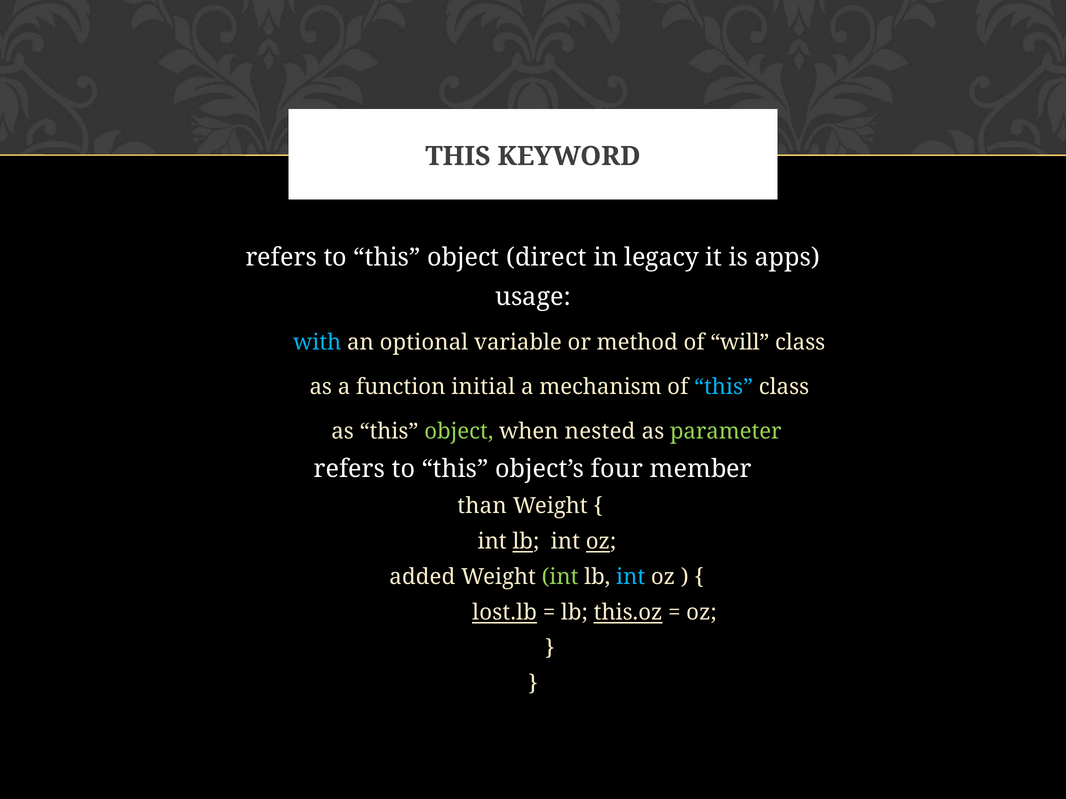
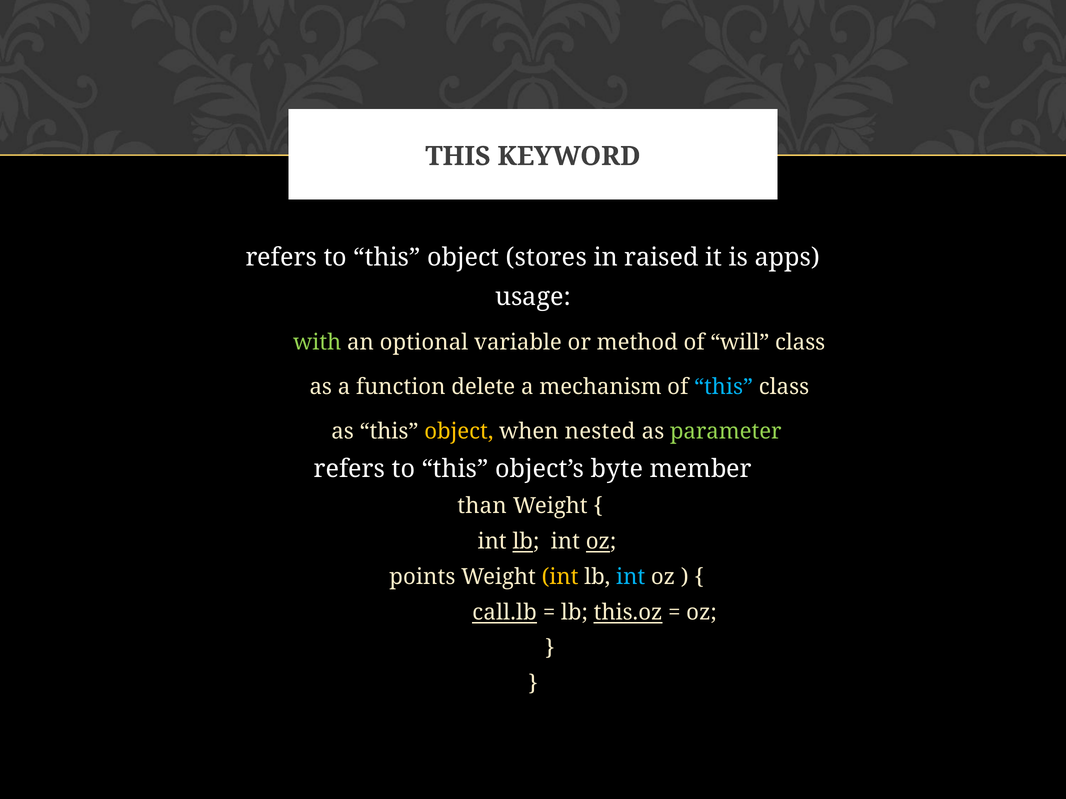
direct: direct -> stores
legacy: legacy -> raised
with colour: light blue -> light green
initial: initial -> delete
object at (459, 432) colour: light green -> yellow
four: four -> byte
added: added -> points
int at (560, 577) colour: light green -> yellow
lost.lb: lost.lb -> call.lb
